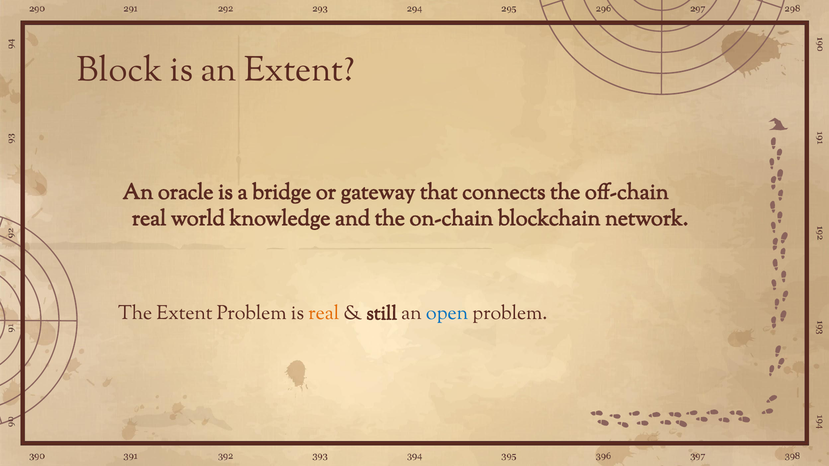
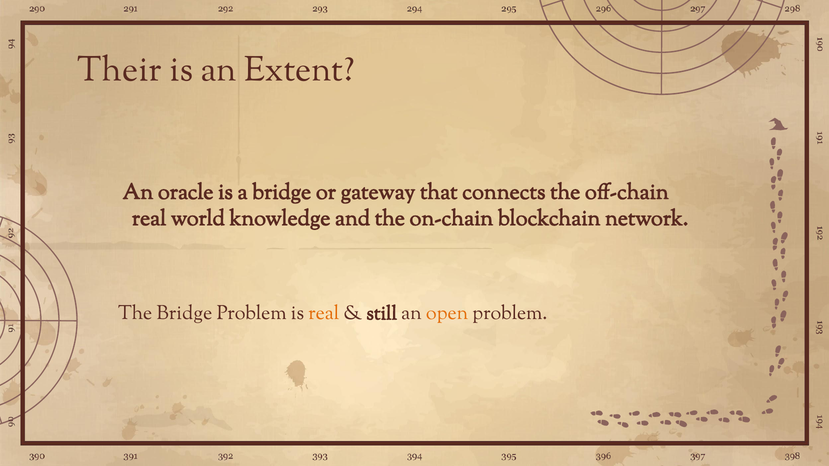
Block: Block -> Their
The Extent: Extent -> Bridge
open colour: blue -> orange
